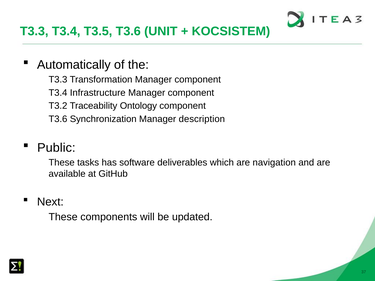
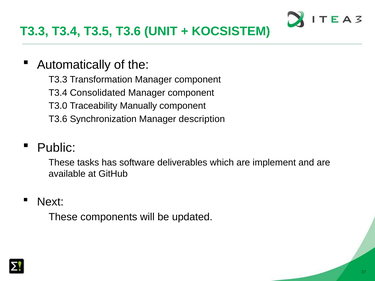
Infrastructure: Infrastructure -> Consolidated
T3.2: T3.2 -> T3.0
Ontology: Ontology -> Manually
navigation: navigation -> implement
